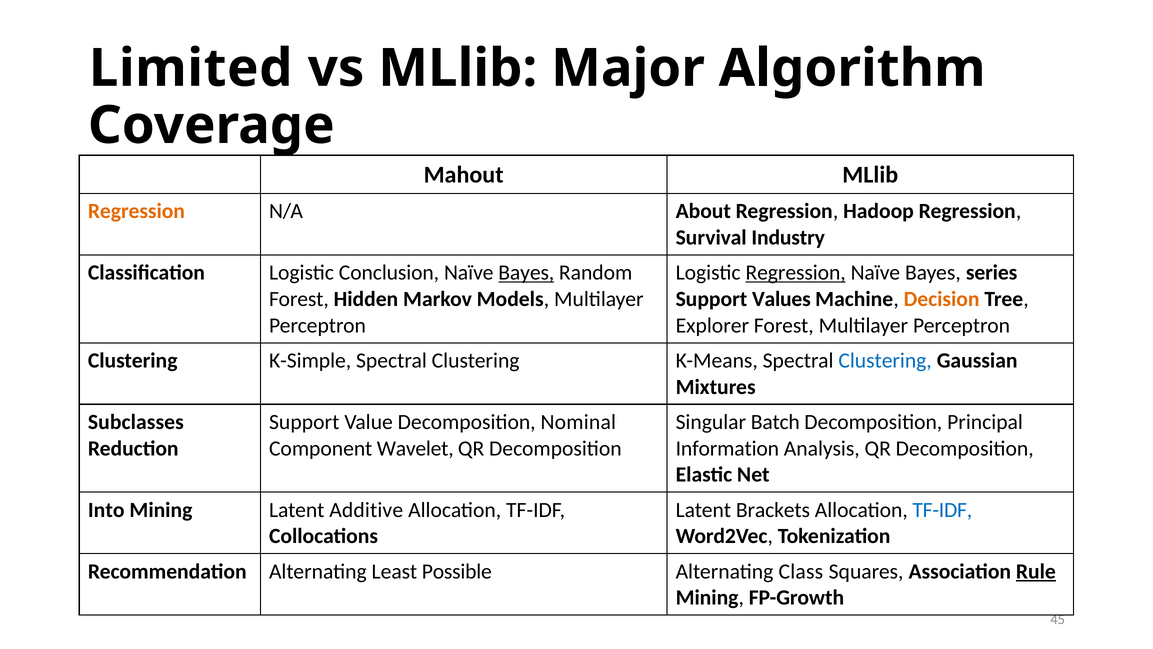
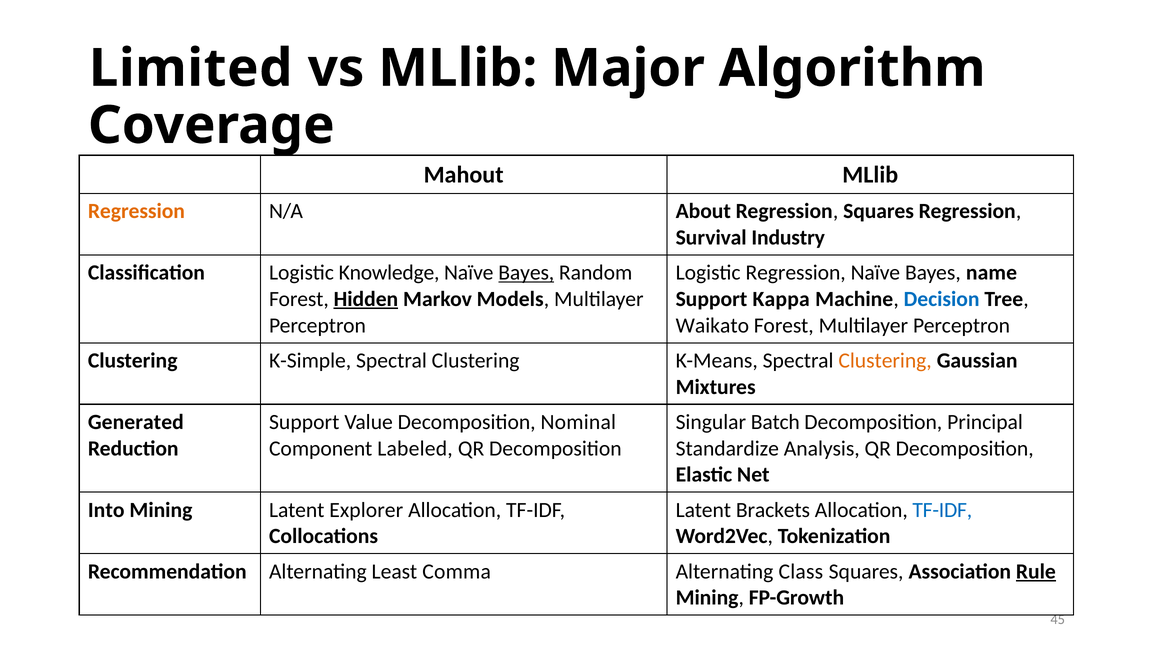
Regression Hadoop: Hadoop -> Squares
Conclusion: Conclusion -> Knowledge
Regression at (796, 272) underline: present -> none
series: series -> name
Hidden underline: none -> present
Values: Values -> Kappa
Decision colour: orange -> blue
Explorer: Explorer -> Waikato
Clustering at (885, 360) colour: blue -> orange
Subclasses: Subclasses -> Generated
Wavelet: Wavelet -> Labeled
Information: Information -> Standardize
Additive: Additive -> Explorer
Possible: Possible -> Comma
